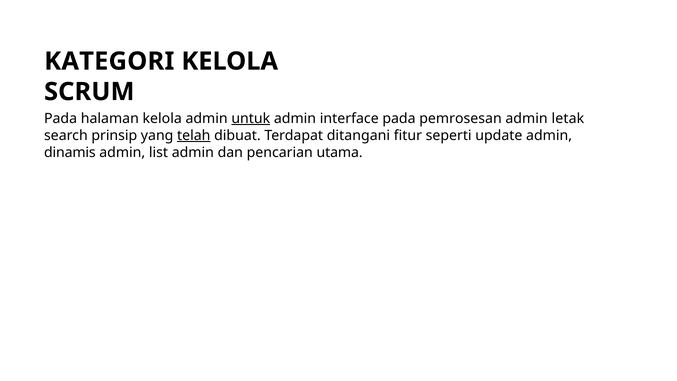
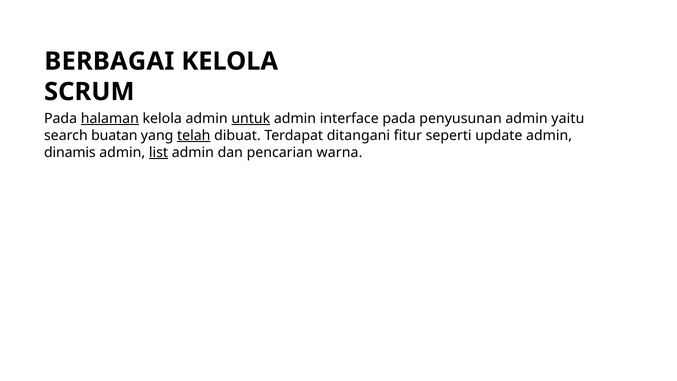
KATEGORI: KATEGORI -> BERBAGAI
halaman underline: none -> present
pemrosesan: pemrosesan -> penyusunan
letak: letak -> yaitu
prinsip: prinsip -> buatan
list underline: none -> present
utama: utama -> warna
